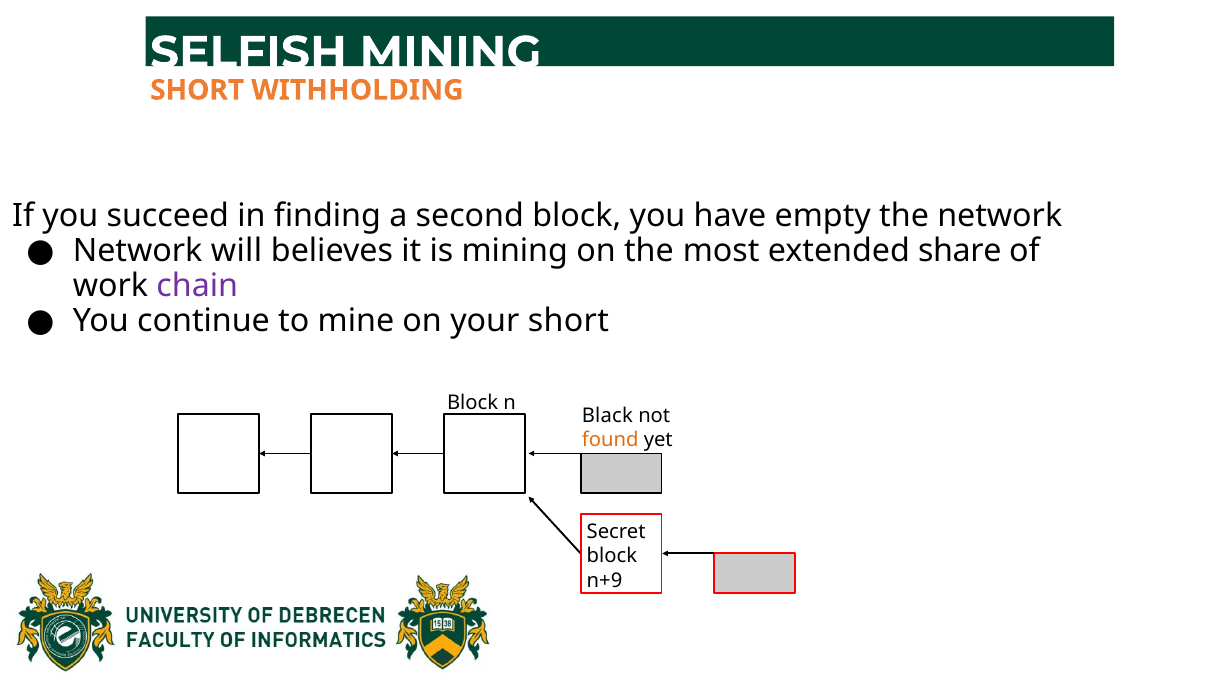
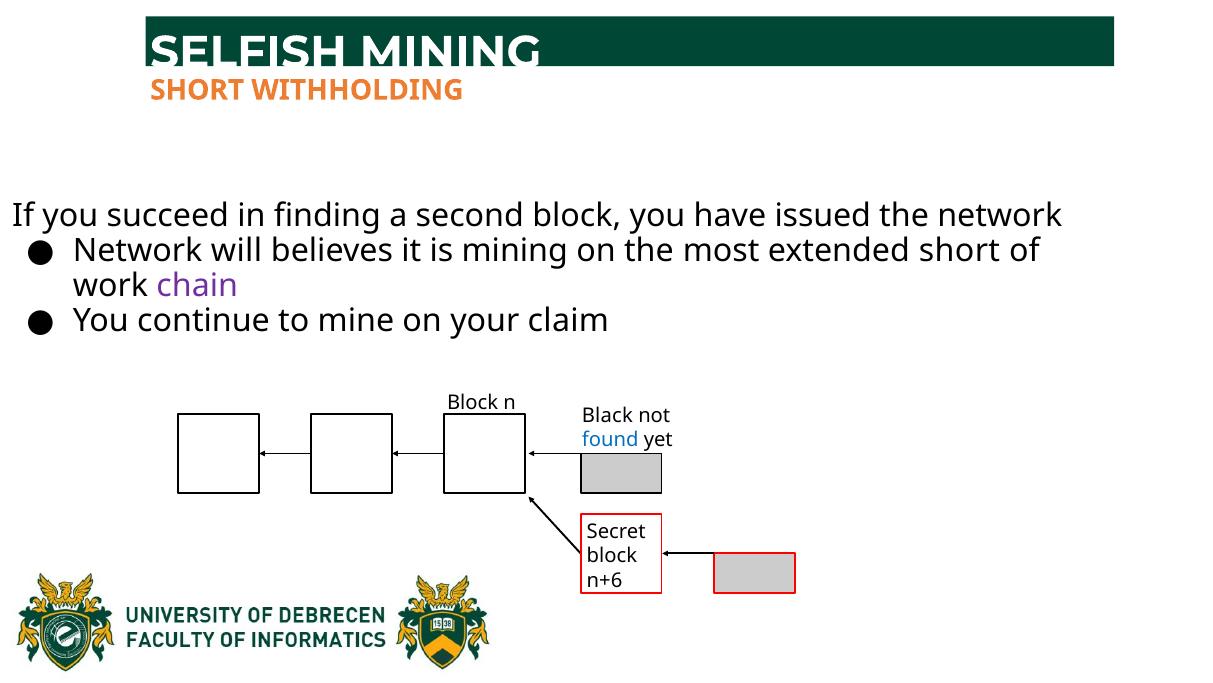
empty: empty -> issued
extended share: share -> short
your short: short -> claim
found colour: orange -> blue
n+9: n+9 -> n+6
